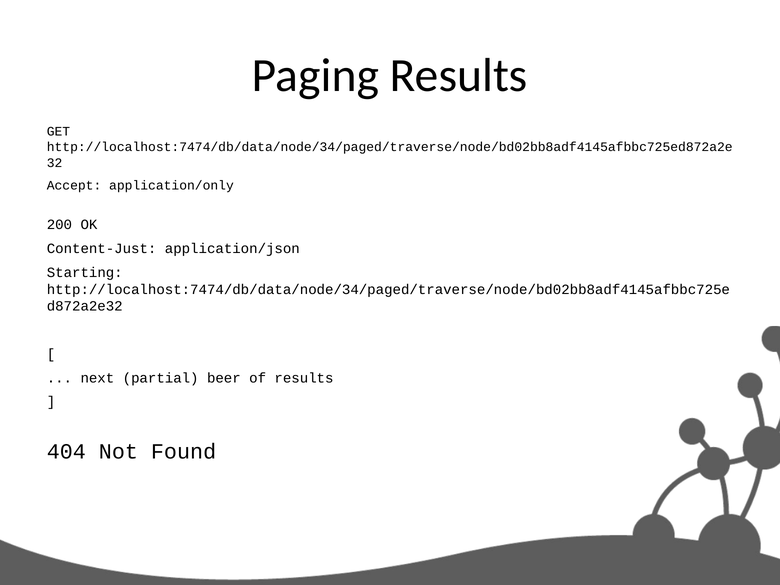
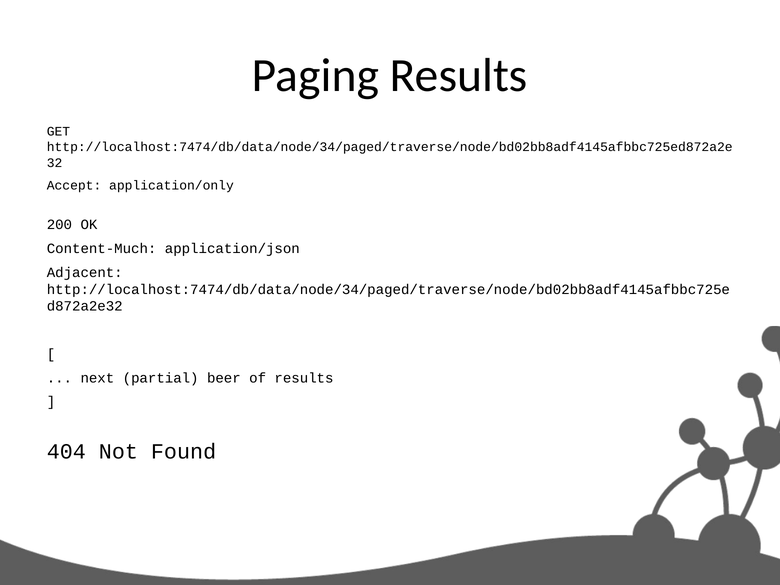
Content-Just: Content-Just -> Content-Much
Starting: Starting -> Adjacent
